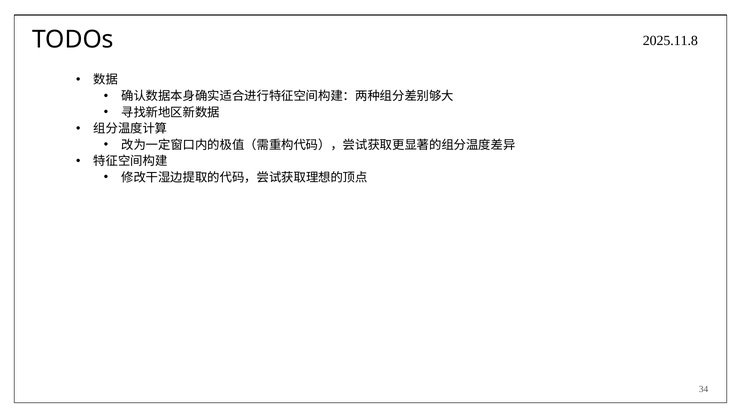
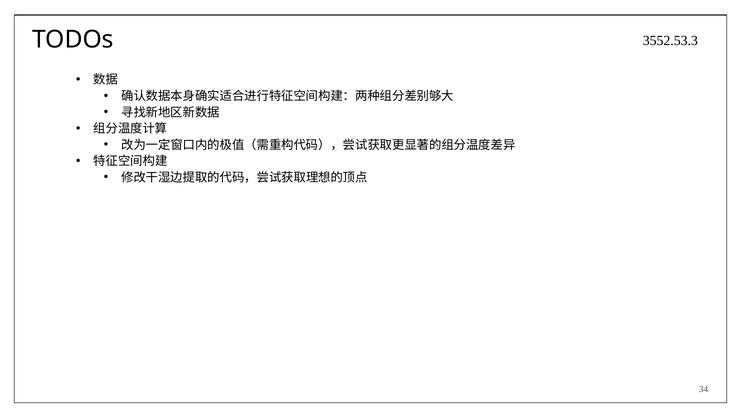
2025.11.8: 2025.11.8 -> 3552.53.3
